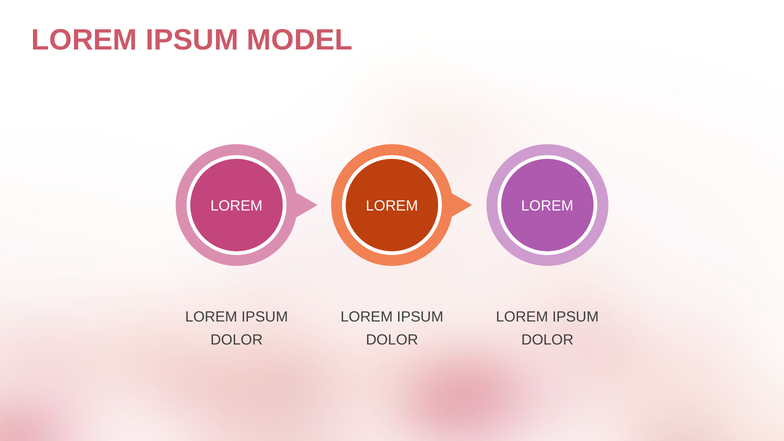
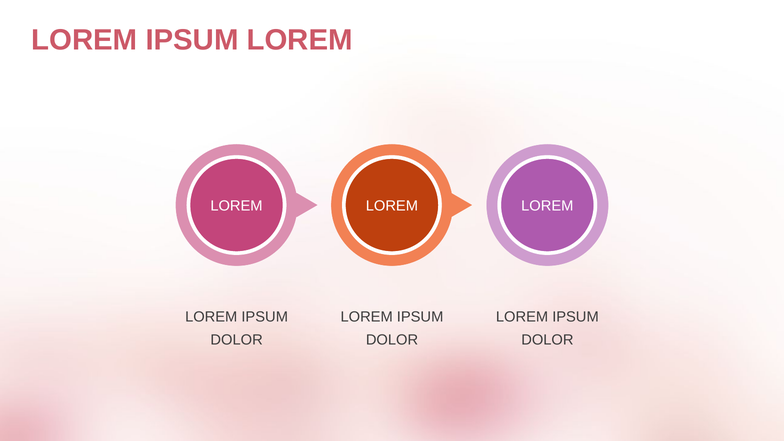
IPSUM MODEL: MODEL -> LOREM
